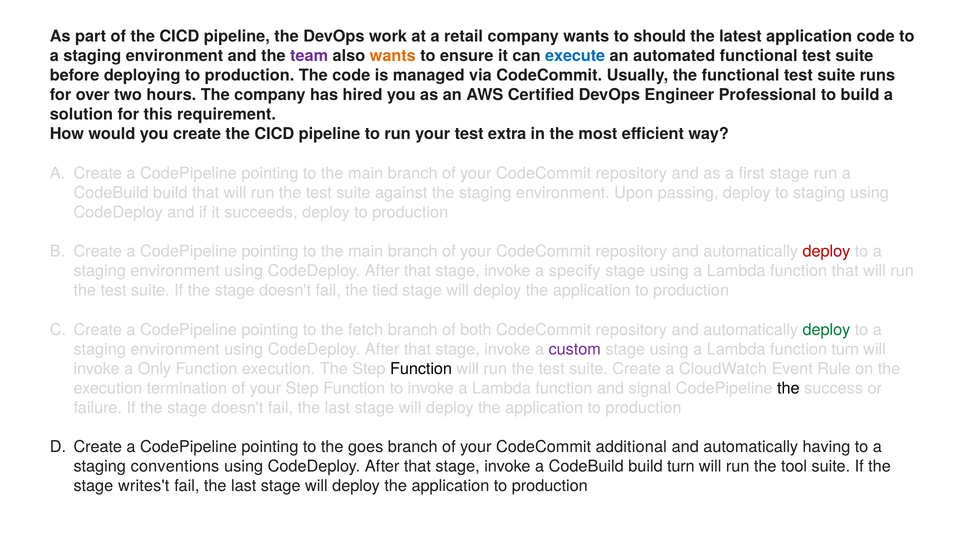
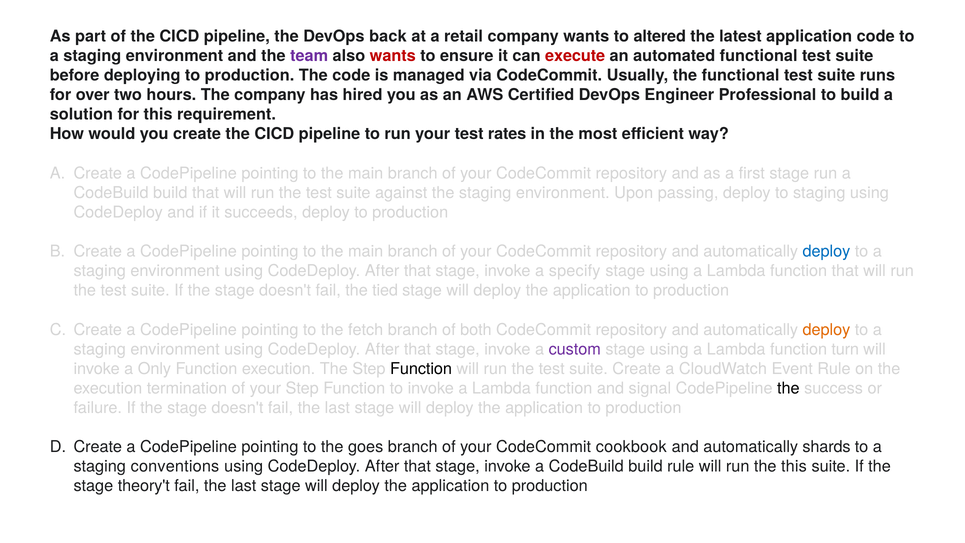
work: work -> back
should: should -> altered
wants at (393, 56) colour: orange -> red
execute colour: blue -> red
extra: extra -> rates
deploy at (826, 251) colour: red -> blue
deploy at (826, 330) colour: green -> orange
additional: additional -> cookbook
having: having -> shards
build turn: turn -> rule
the tool: tool -> this
writes't: writes't -> theory't
